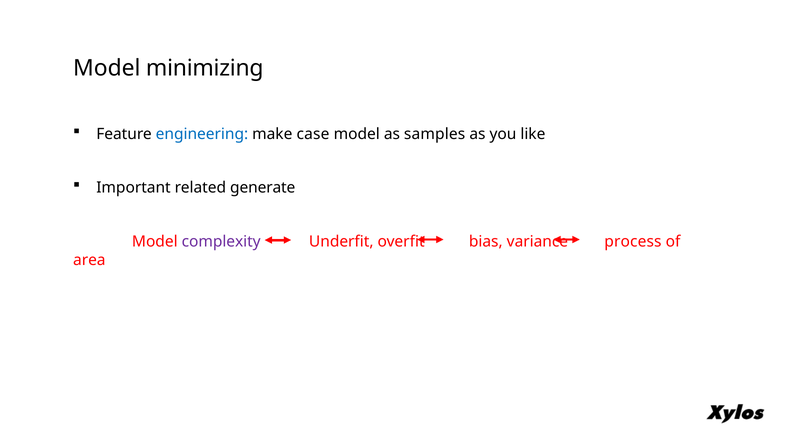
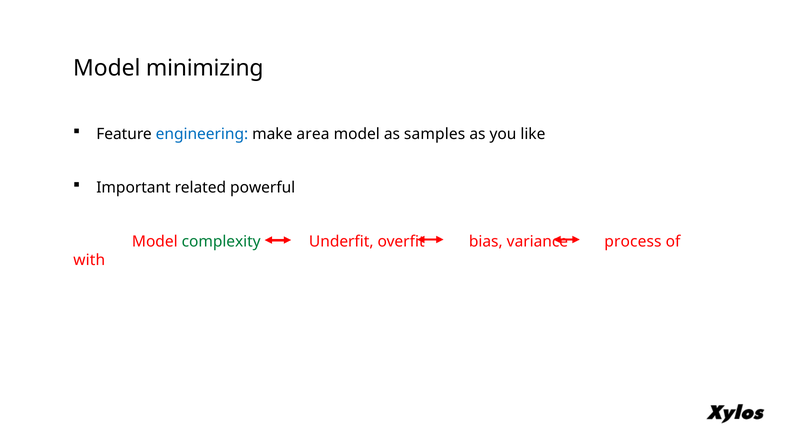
case: case -> area
generate: generate -> powerful
complexity colour: purple -> green
area: area -> with
